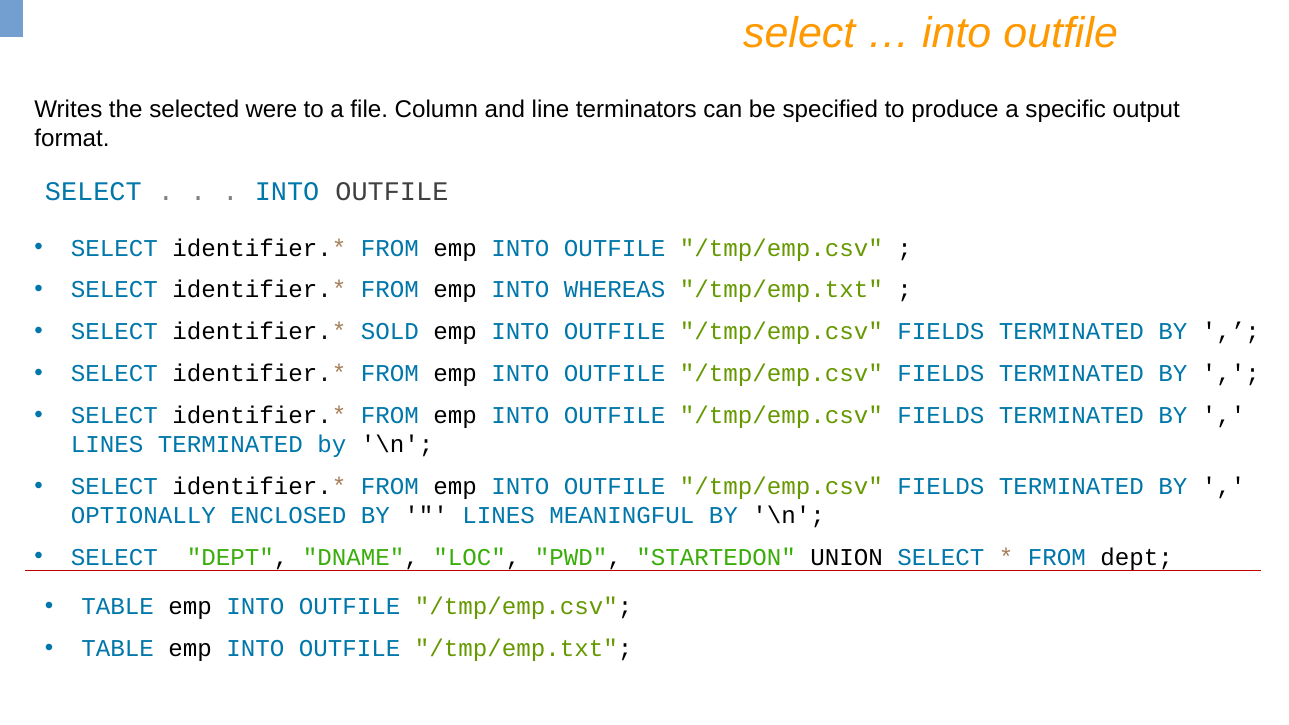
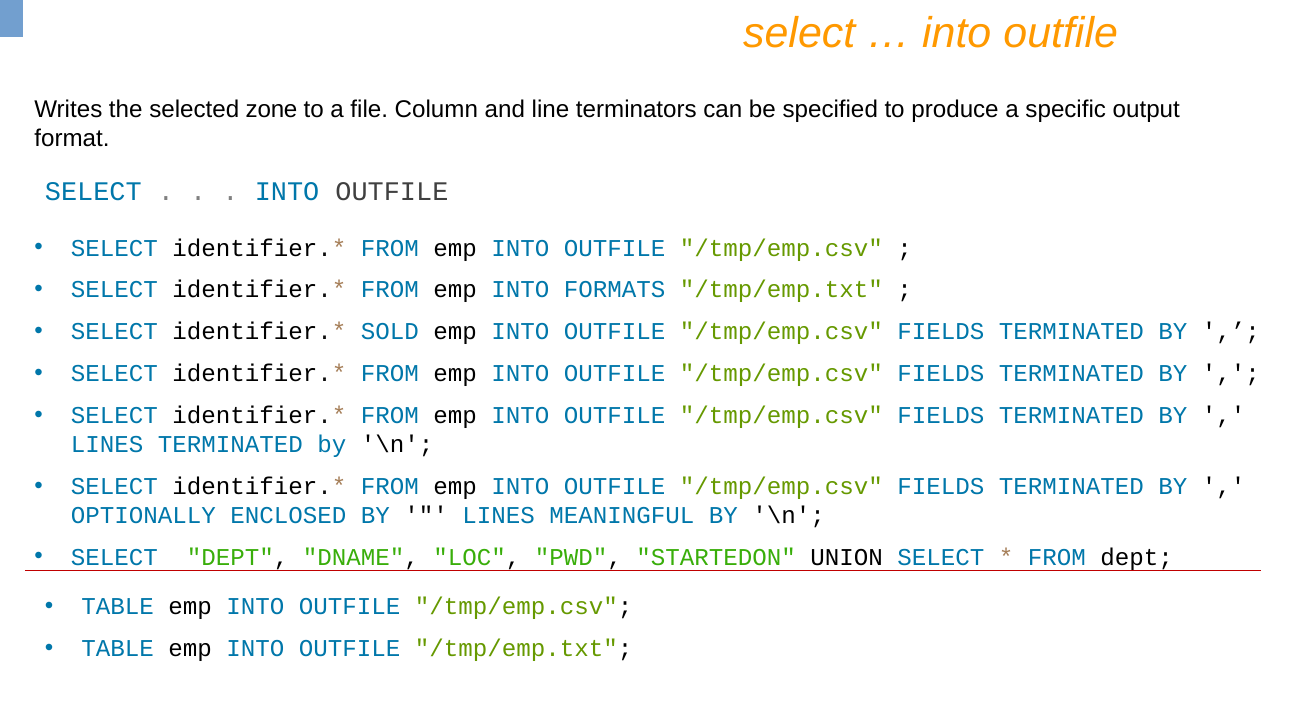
were: were -> zone
WHEREAS: WHEREAS -> FORMATS
